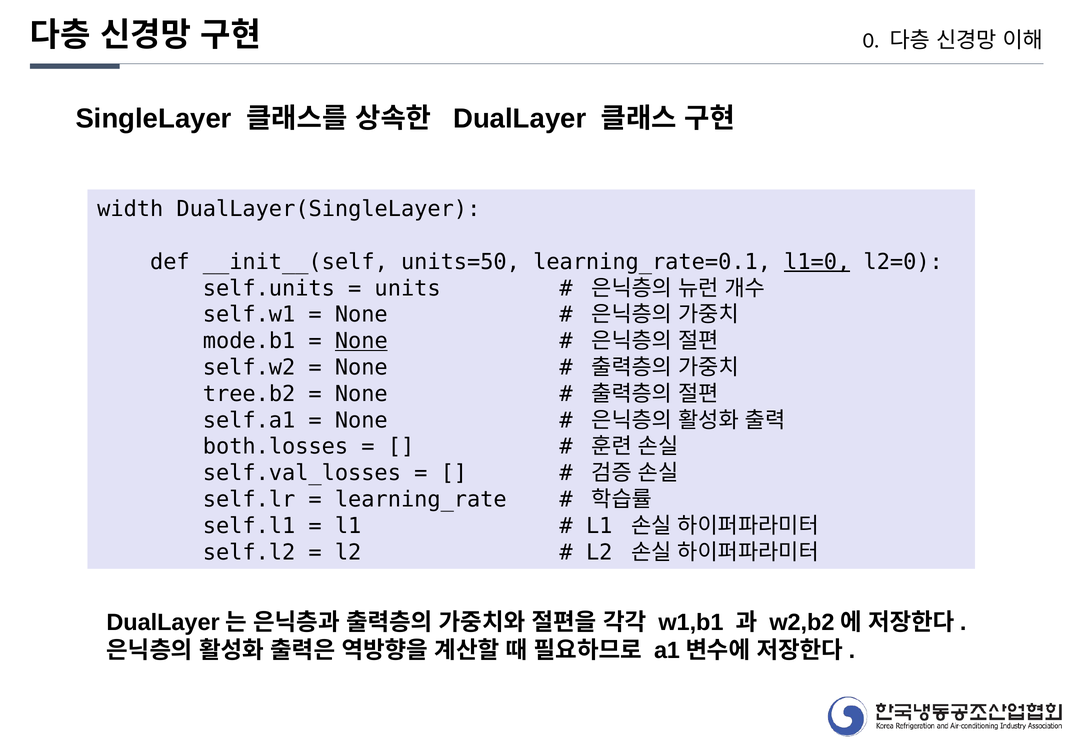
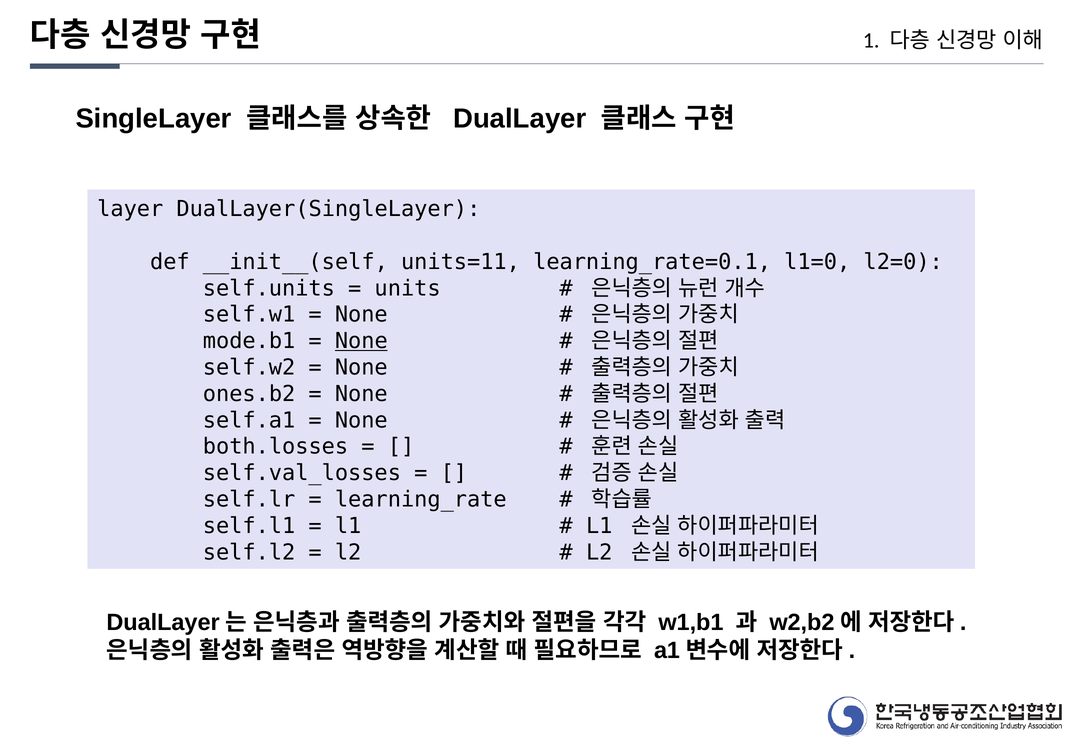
0: 0 -> 1
width: width -> layer
units=50: units=50 -> units=11
l1=0 underline: present -> none
tree.b2: tree.b2 -> ones.b2
